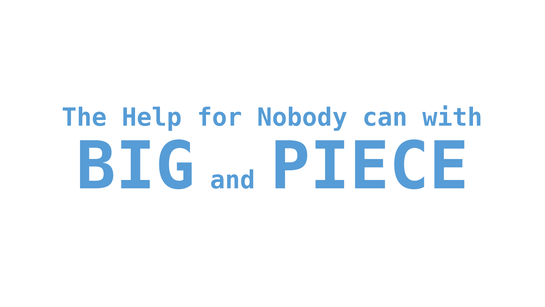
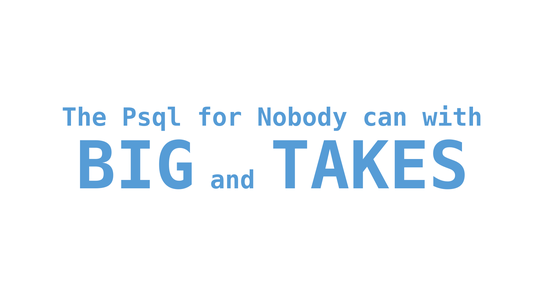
Help: Help -> Psql
PIECE: PIECE -> TAKES
